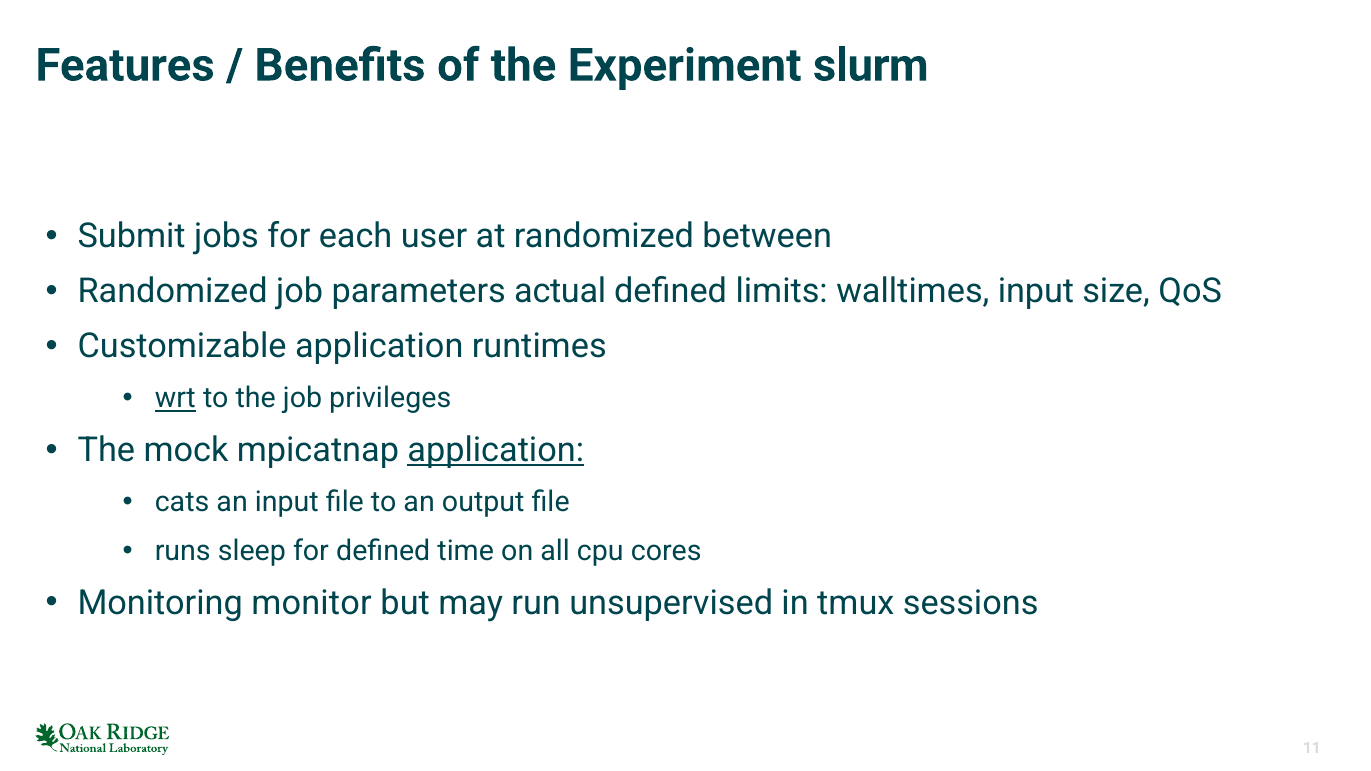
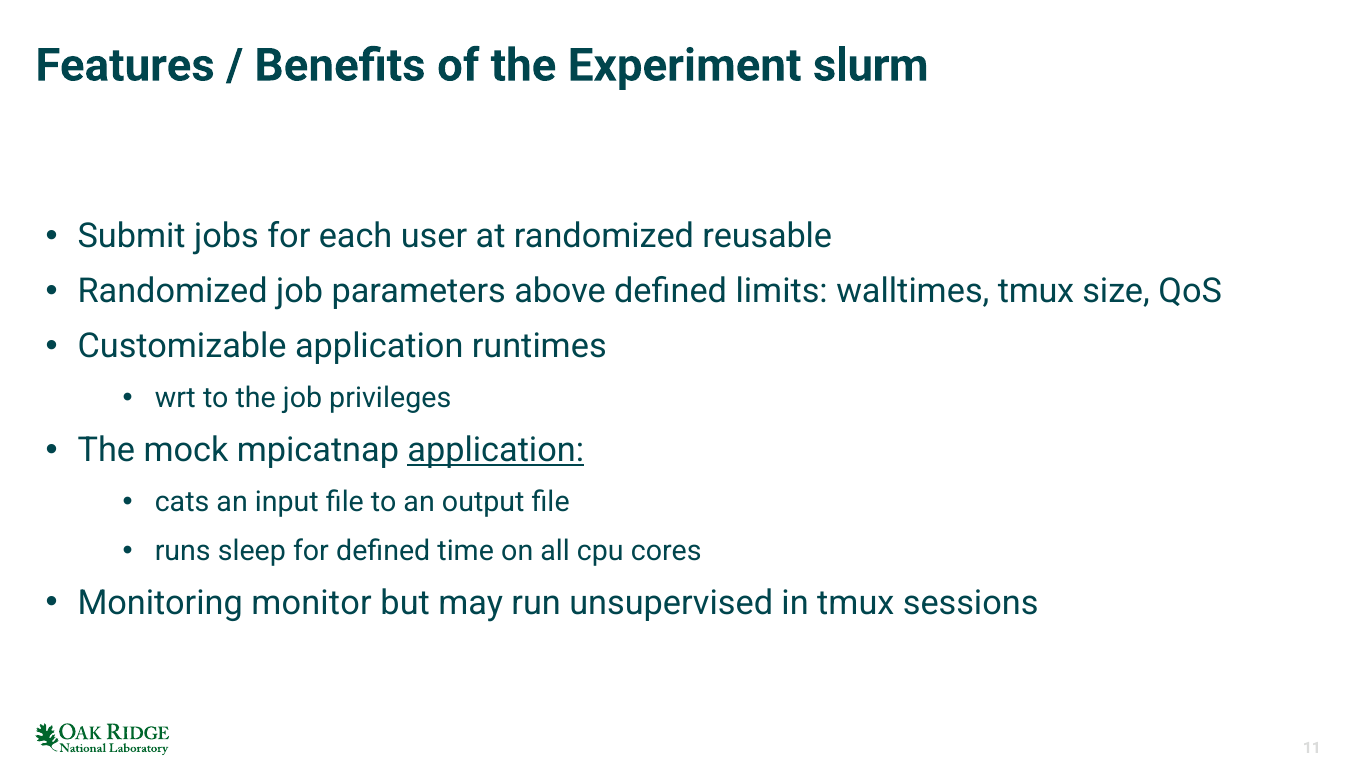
between: between -> reusable
actual: actual -> above
walltimes input: input -> tmux
wrt underline: present -> none
